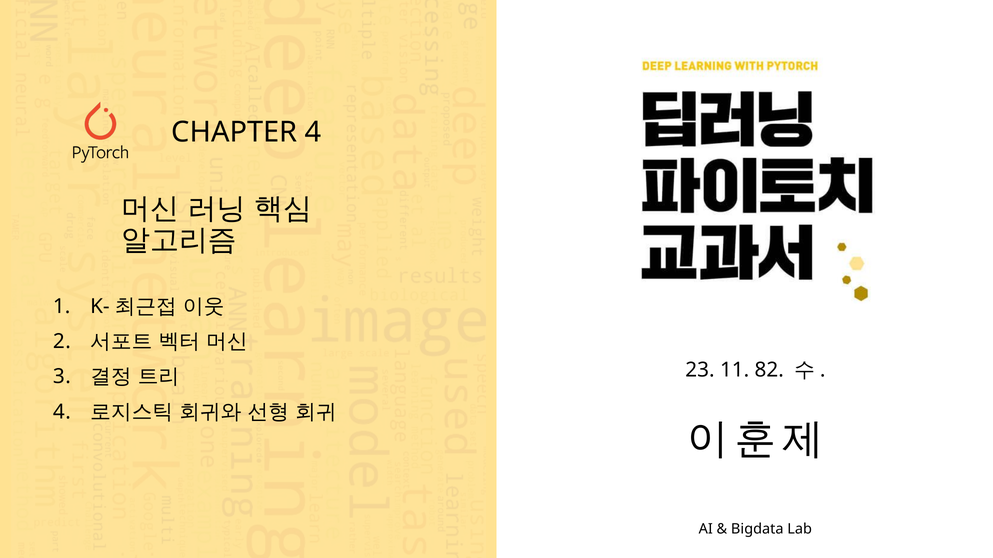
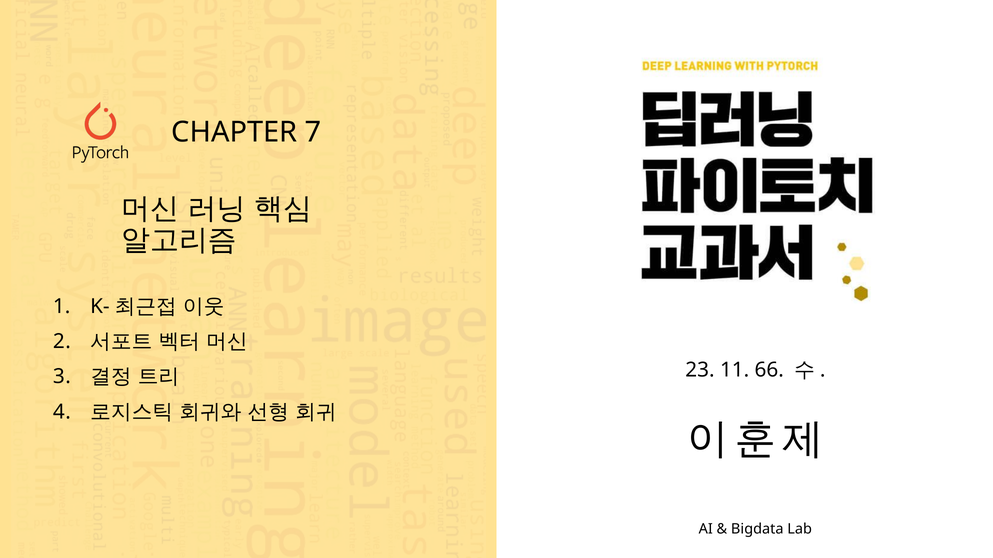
CHAPTER 4: 4 -> 7
82: 82 -> 66
